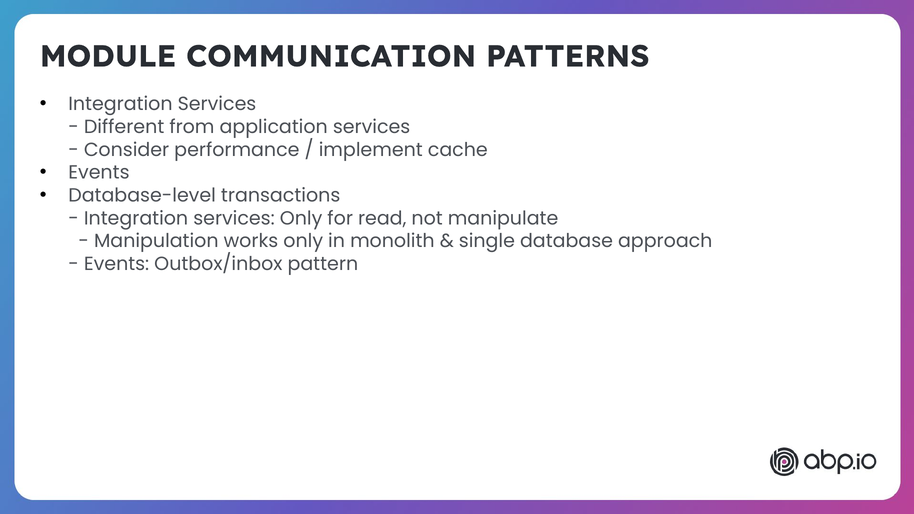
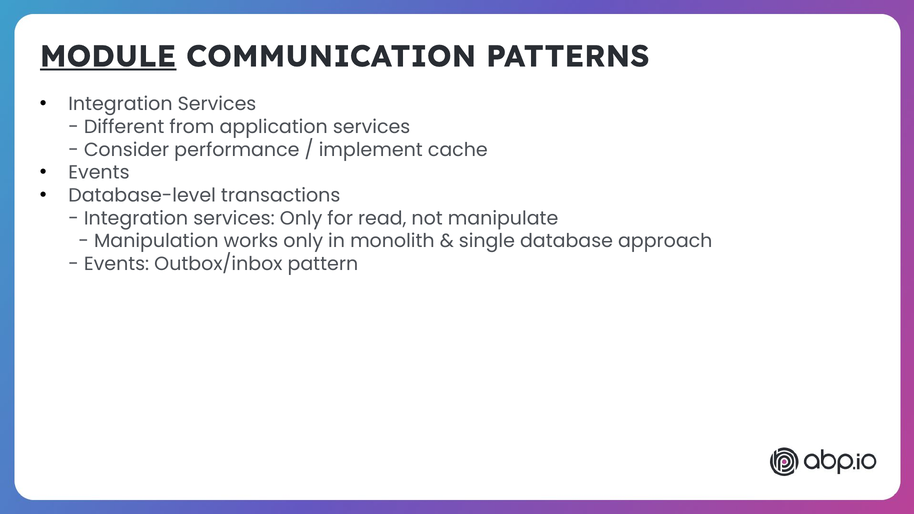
MODULE underline: none -> present
